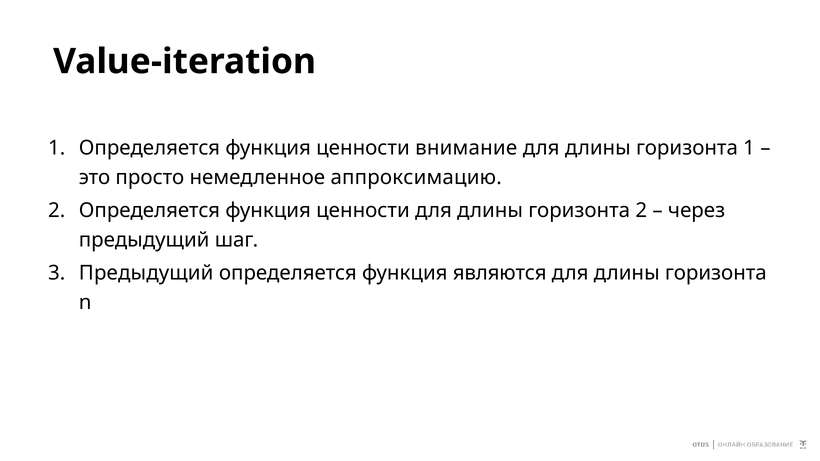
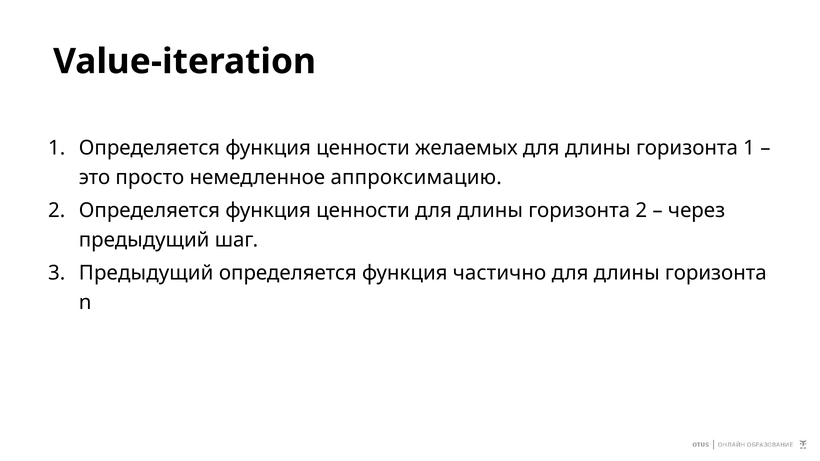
внимание: внимание -> желаемых
являются: являются -> частично
